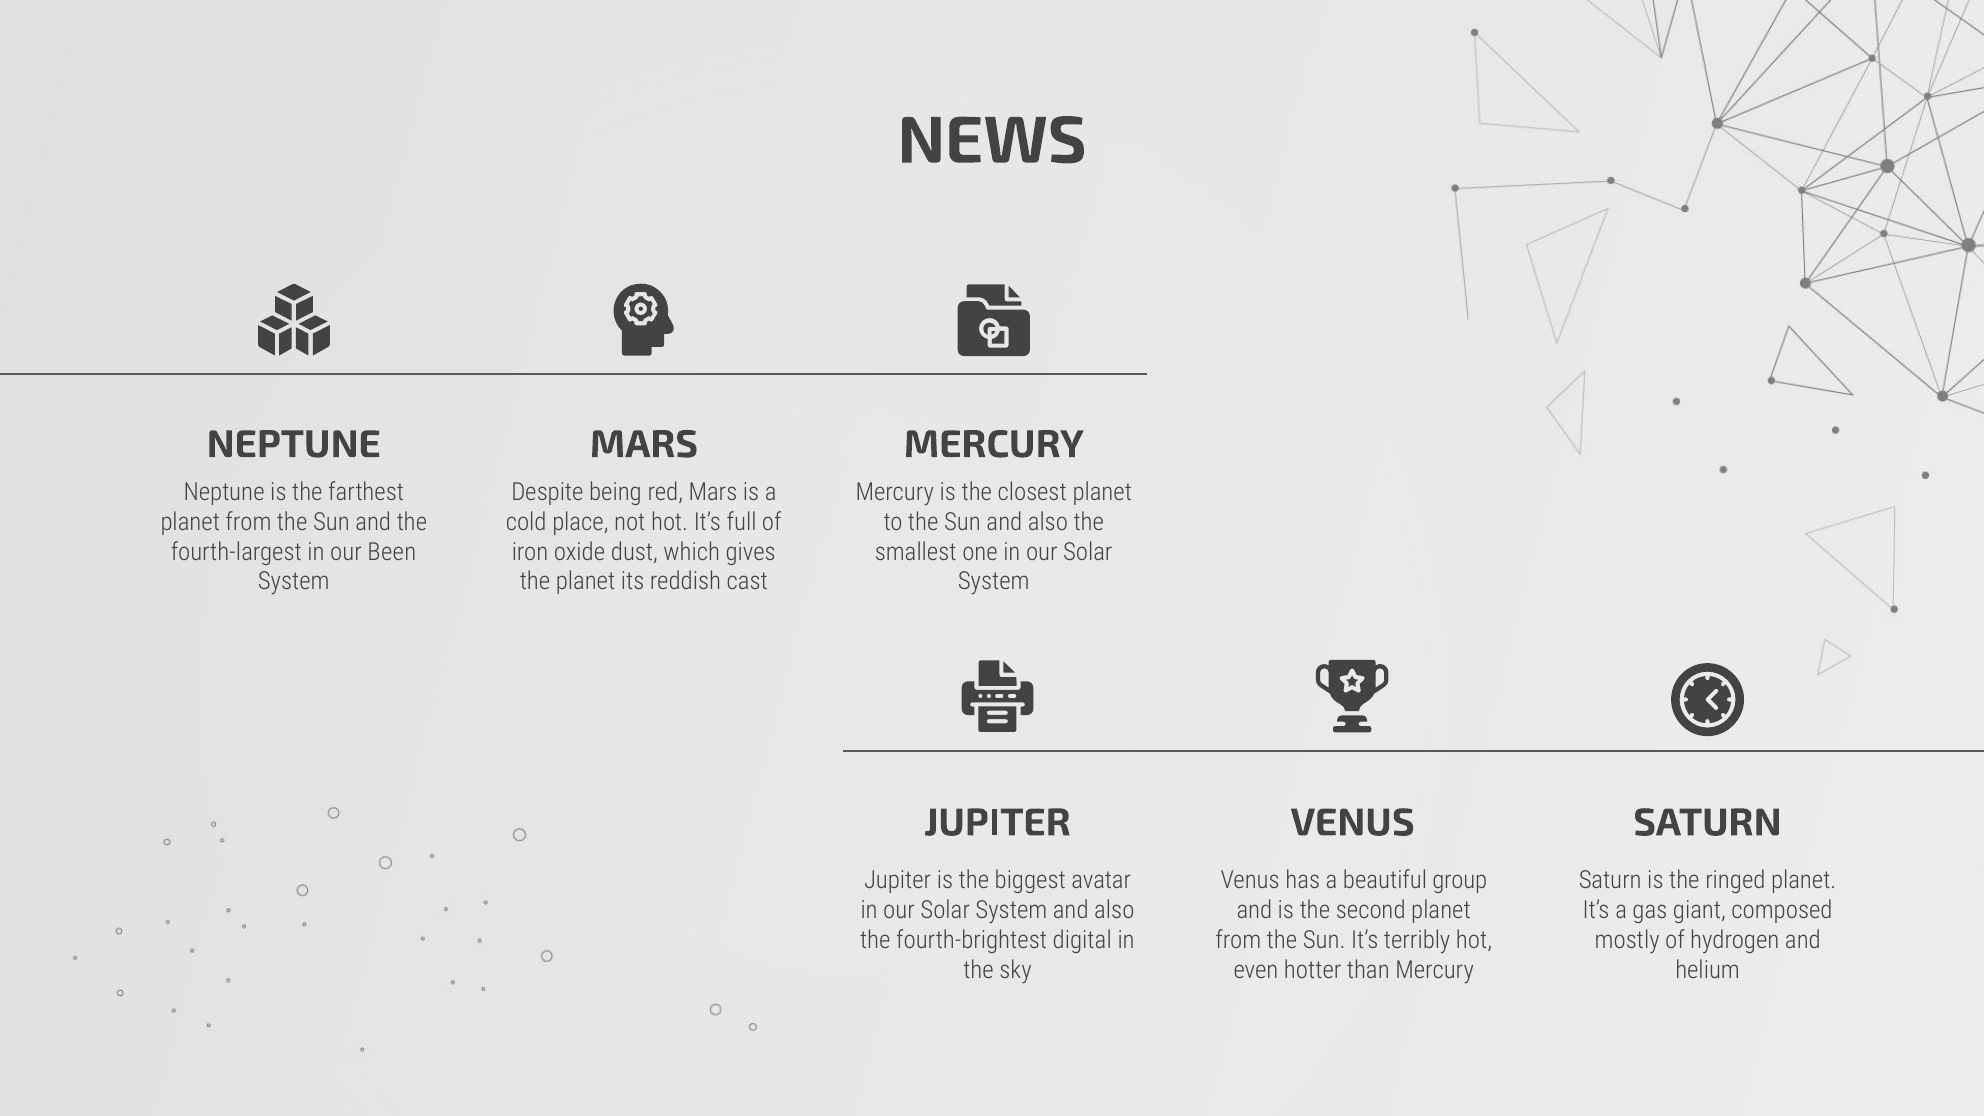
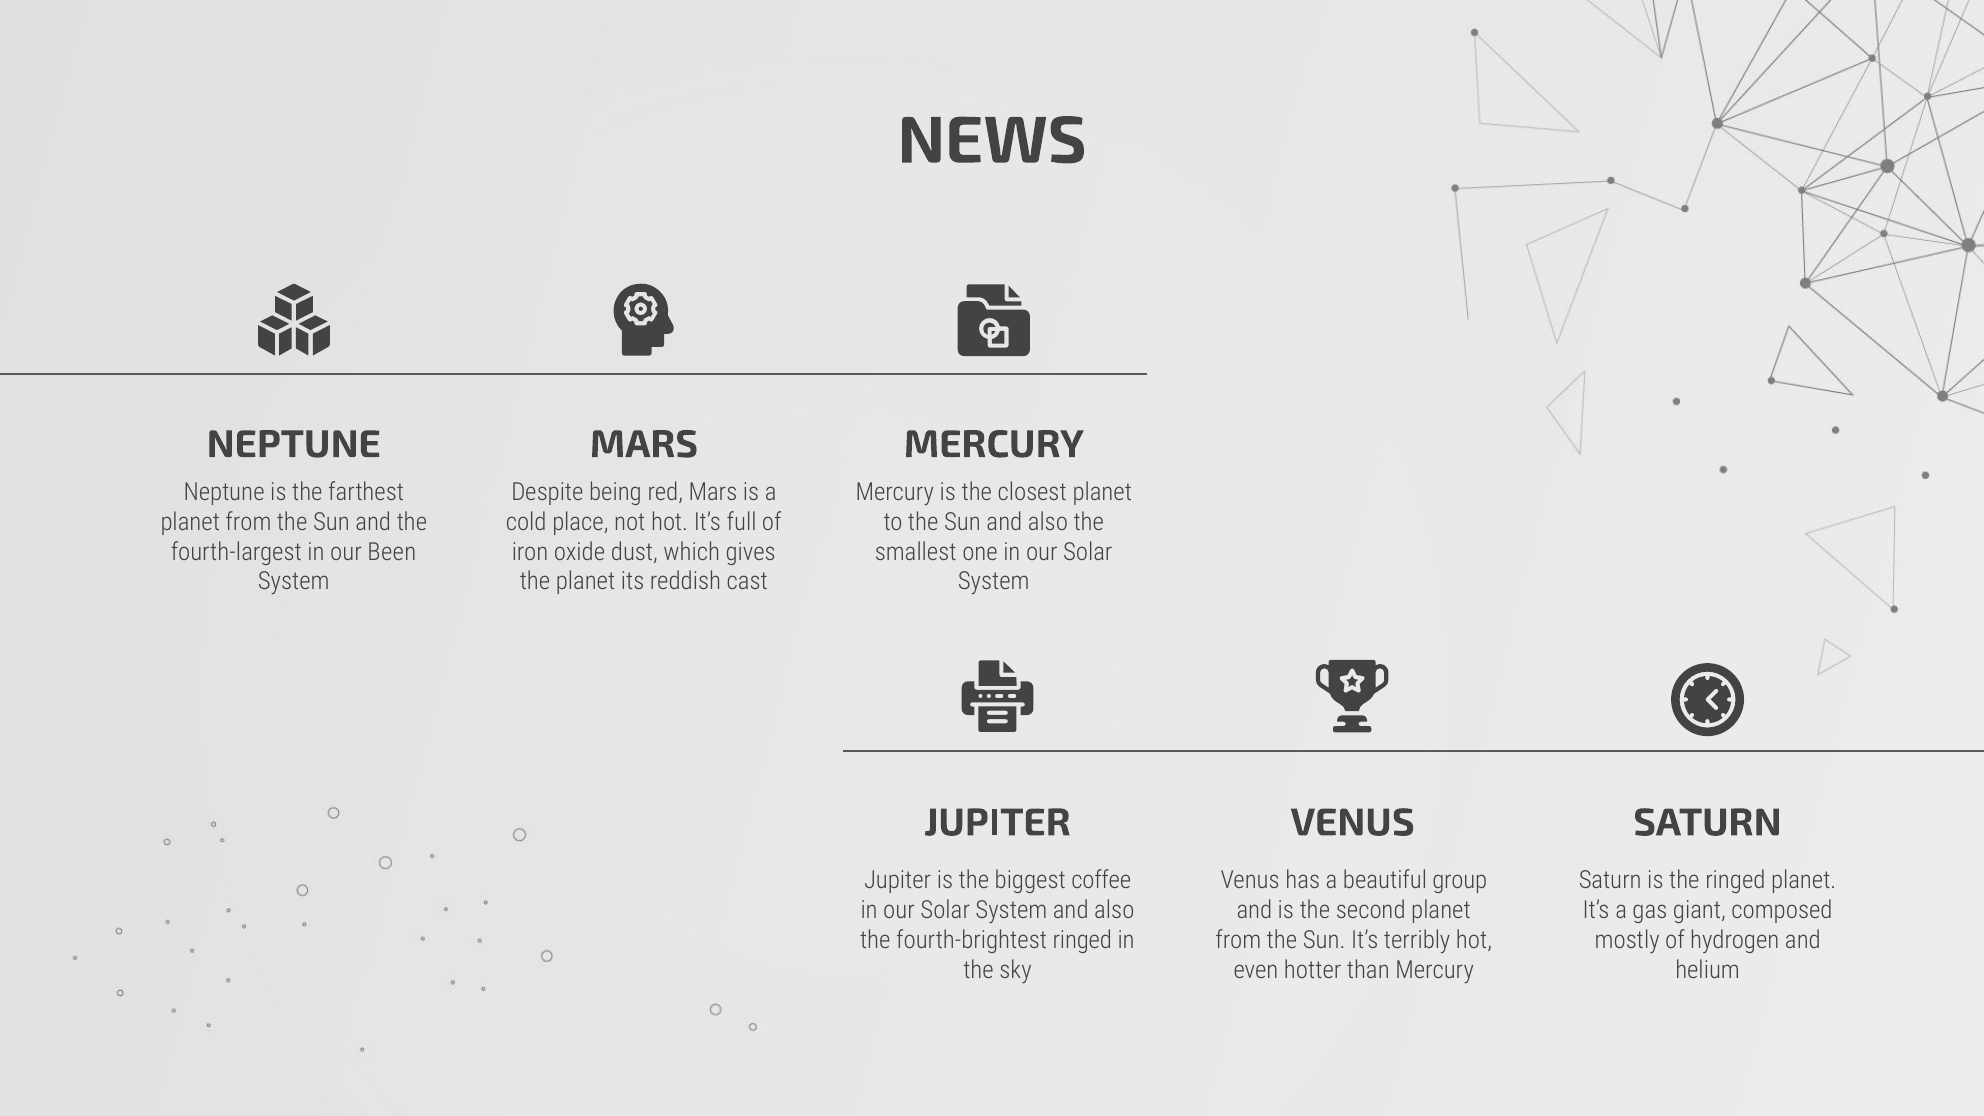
avatar: avatar -> coffee
fourth-brightest digital: digital -> ringed
